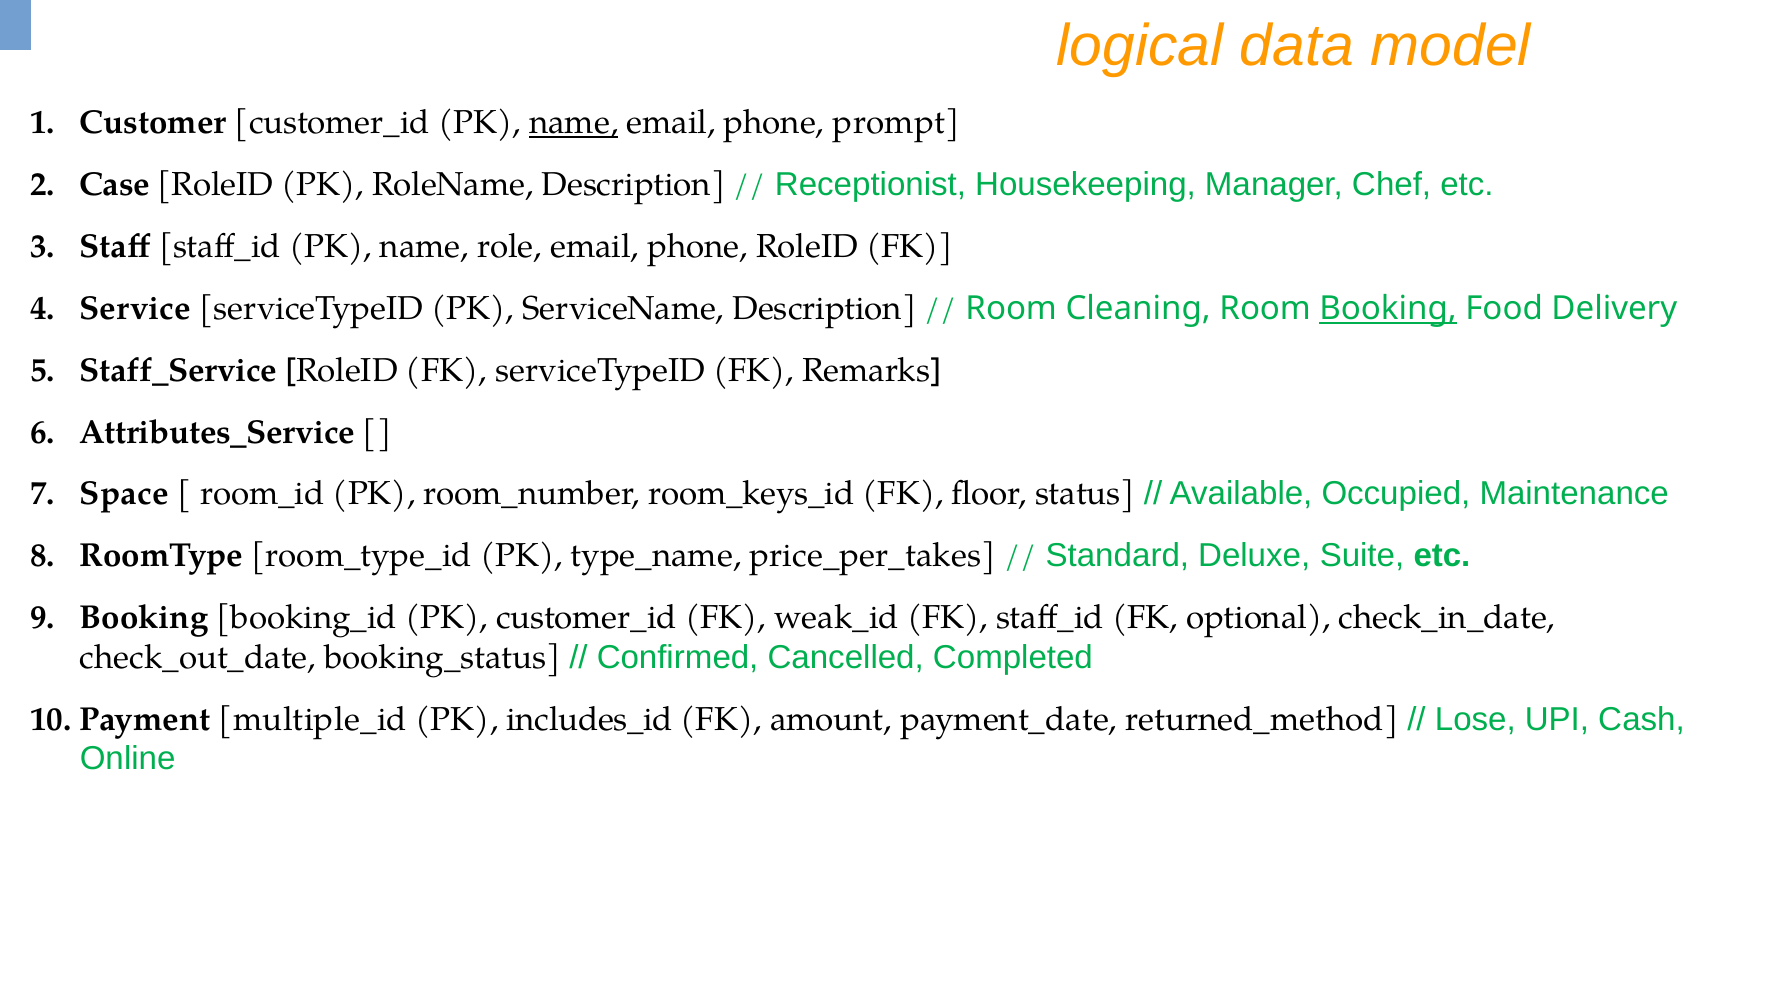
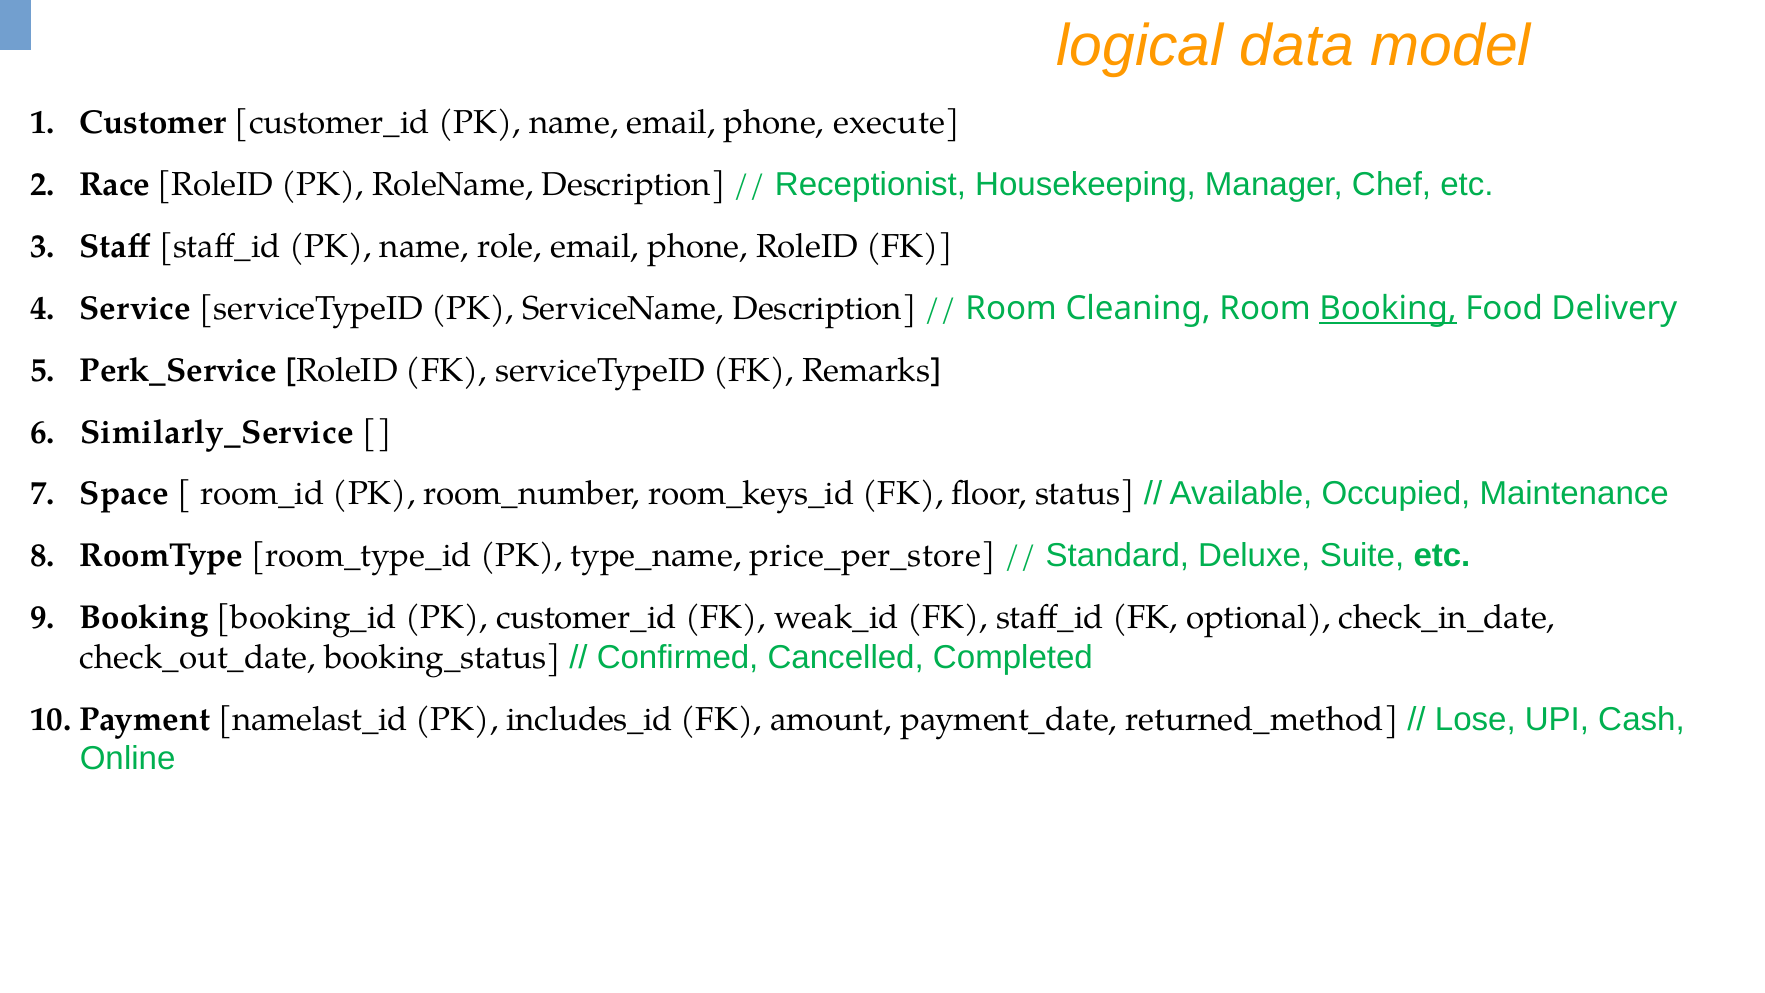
name at (574, 123) underline: present -> none
prompt: prompt -> execute
Case: Case -> Race
Staff_Service: Staff_Service -> Perk_Service
Attributes_Service: Attributes_Service -> Similarly_Service
price_per_takes: price_per_takes -> price_per_store
multiple_id: multiple_id -> namelast_id
